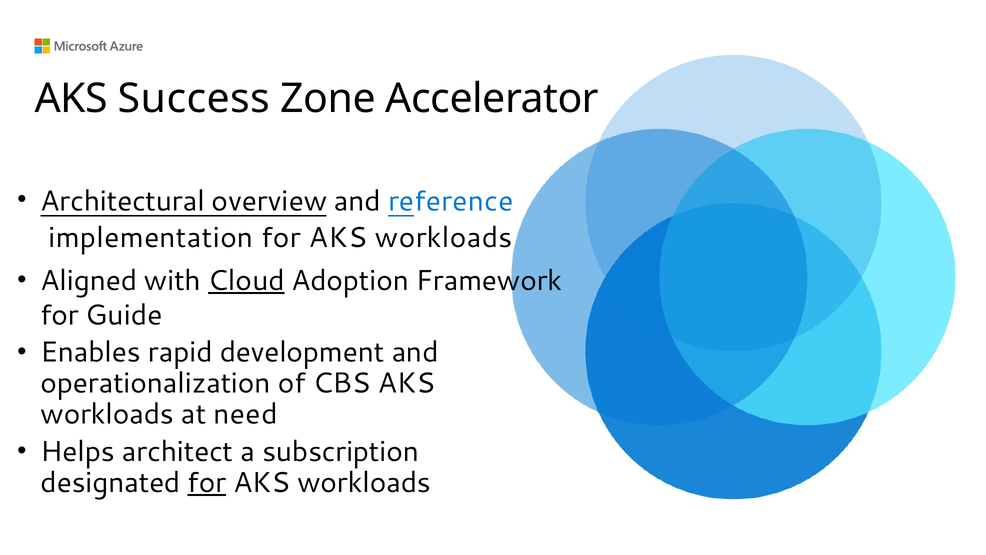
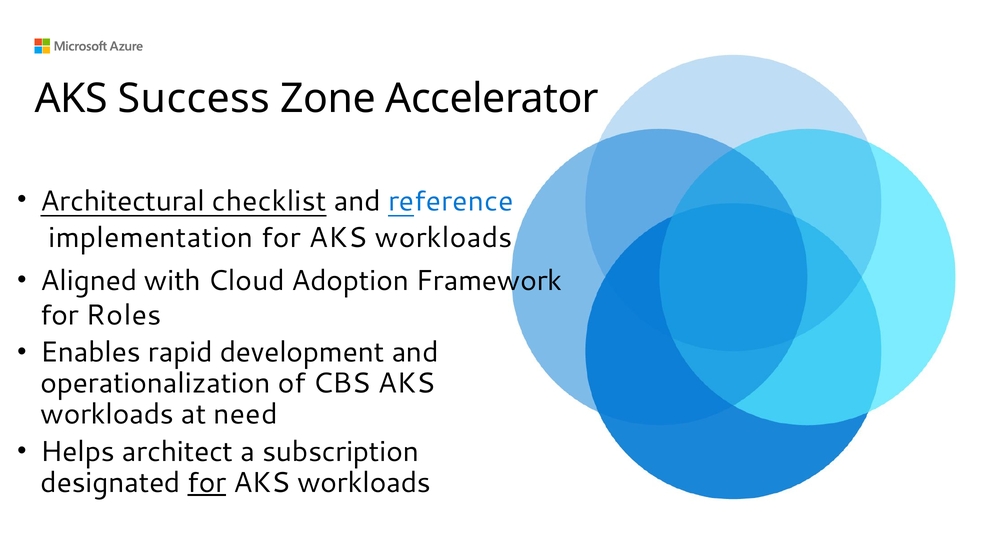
overview: overview -> checklist
Cloud underline: present -> none
Guide: Guide -> Roles
